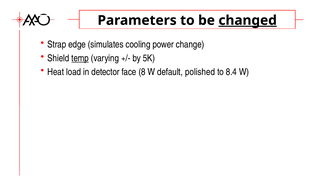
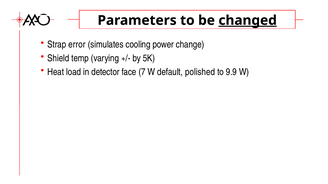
edge: edge -> error
temp underline: present -> none
8: 8 -> 7
8.4: 8.4 -> 9.9
